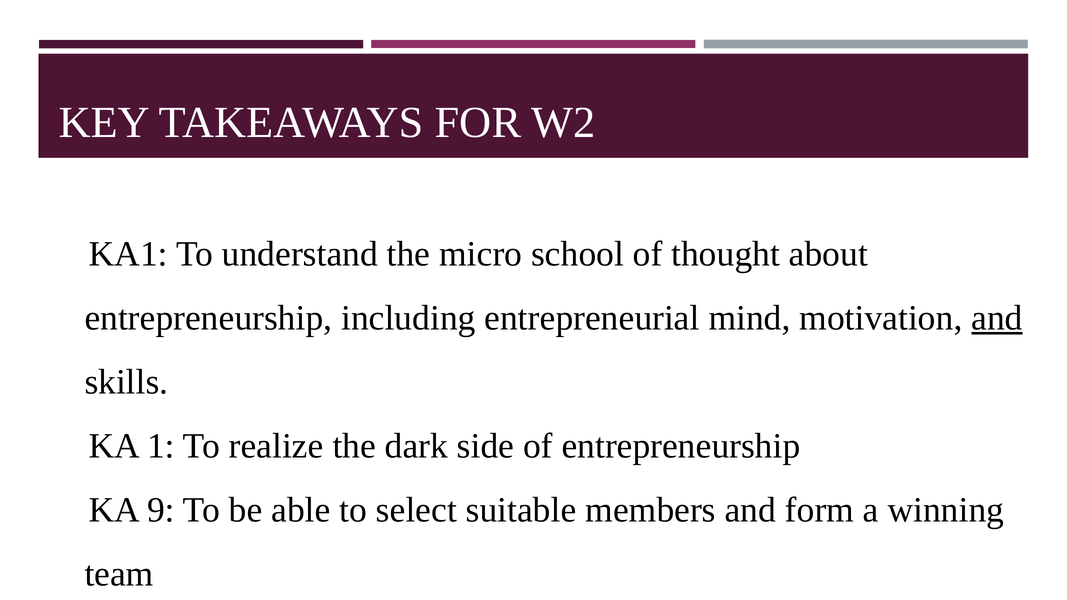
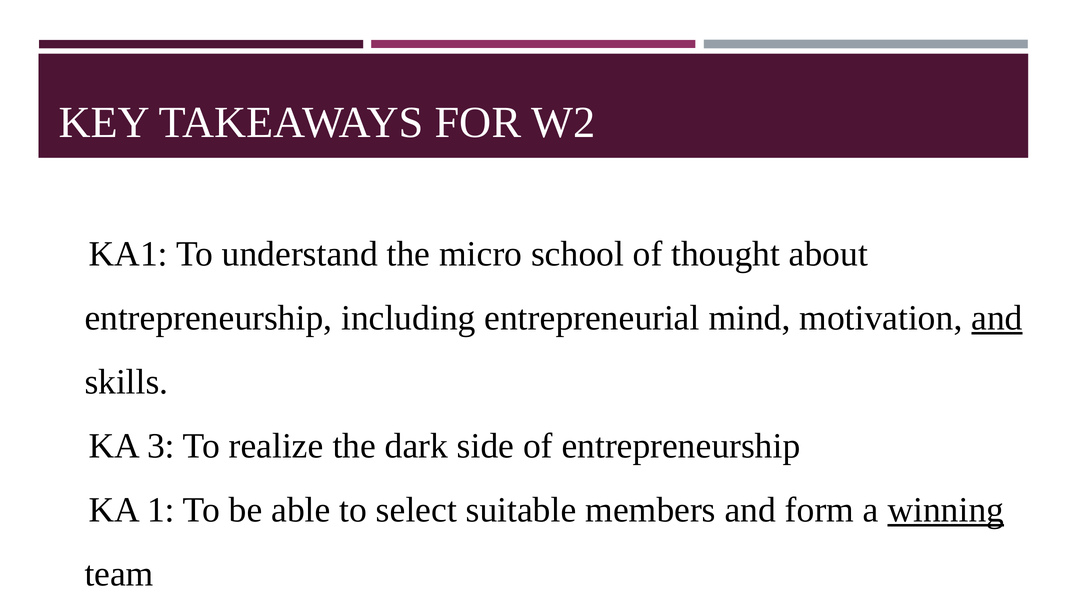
1: 1 -> 3
9: 9 -> 1
winning underline: none -> present
